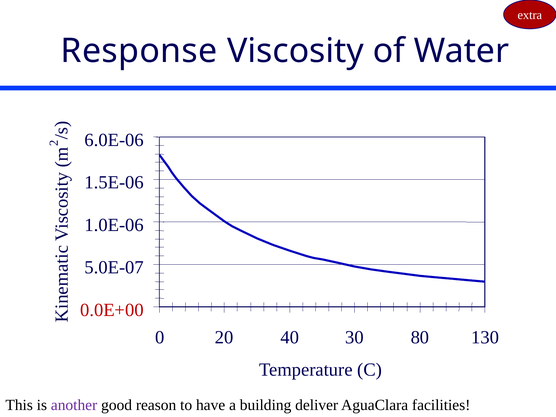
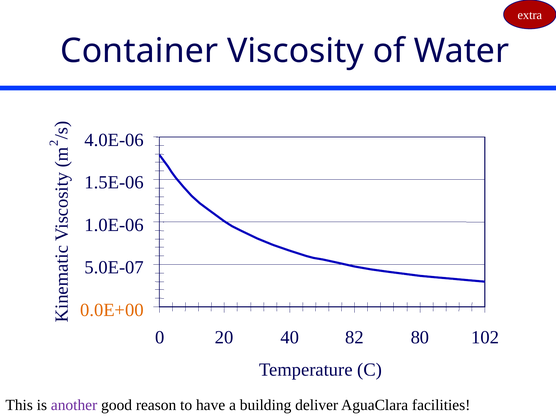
Response: Response -> Container
6.0E-06: 6.0E-06 -> 4.0E-06
0.0E+00 colour: red -> orange
30: 30 -> 82
130: 130 -> 102
